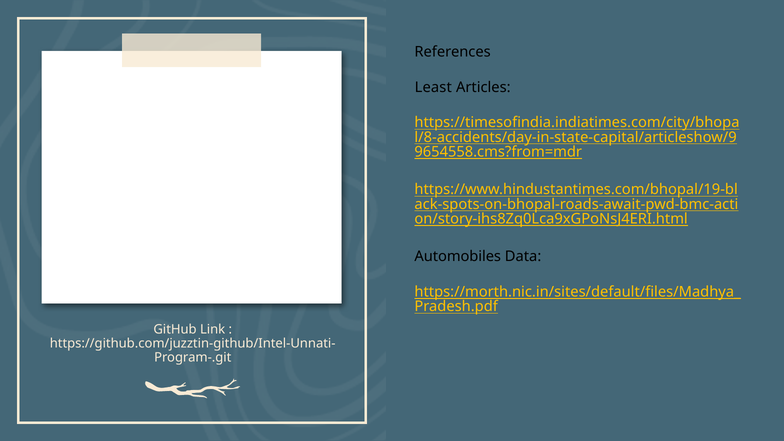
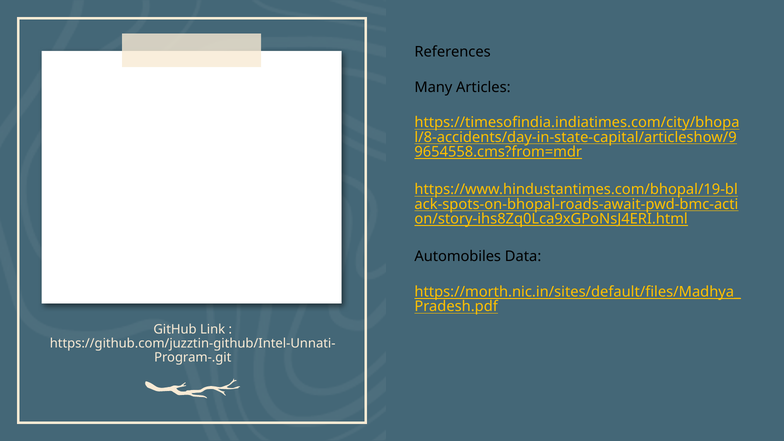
Least: Least -> Many
